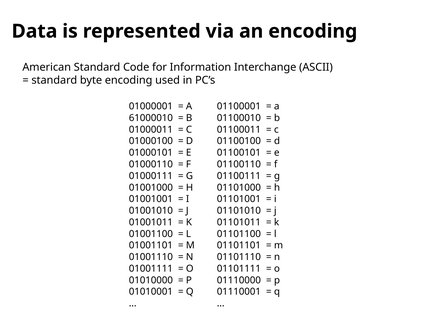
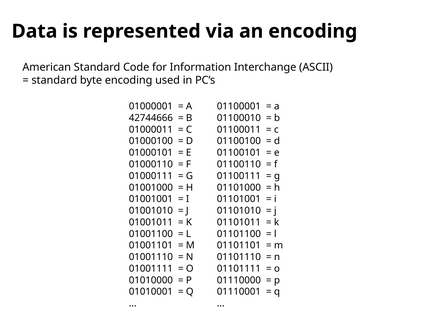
61000010: 61000010 -> 42744666
